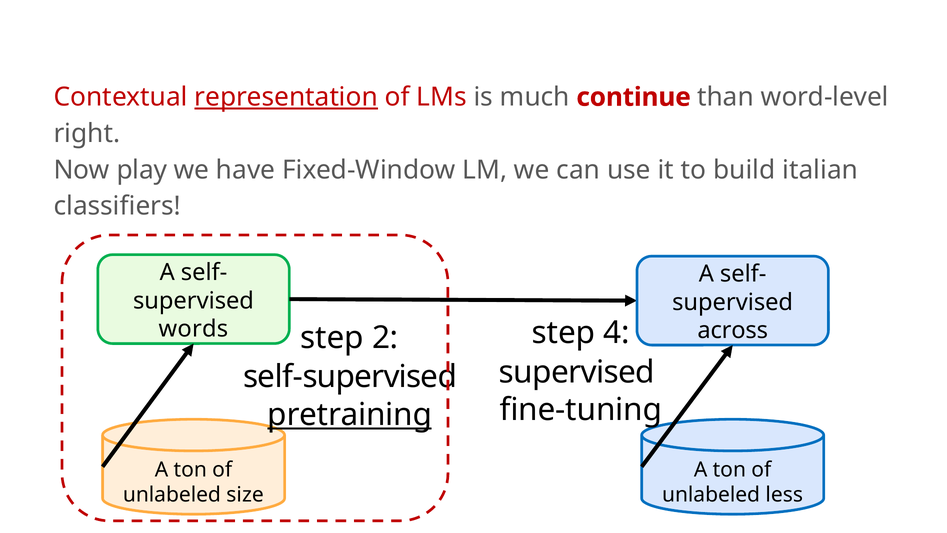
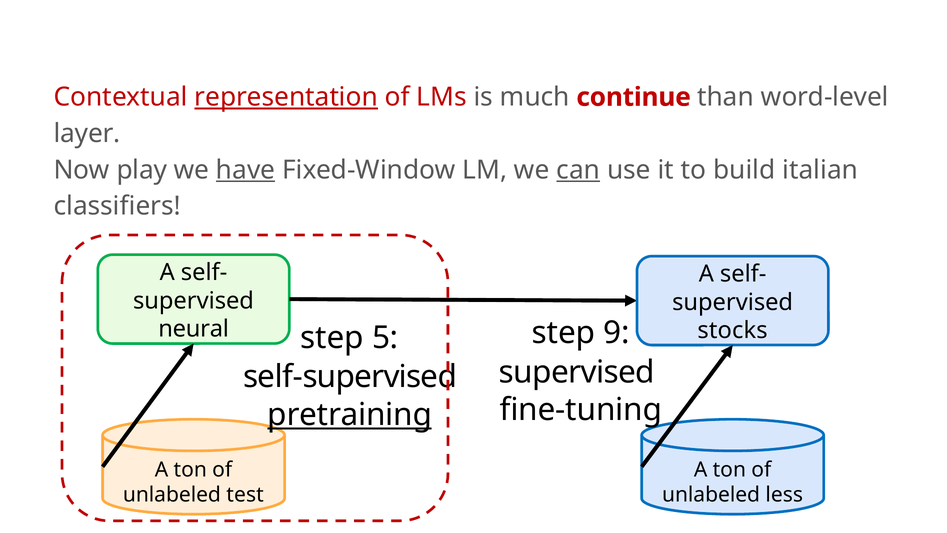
right: right -> layer
have underline: none -> present
can underline: none -> present
words: words -> neural
2: 2 -> 5
across: across -> stocks
4: 4 -> 9
size: size -> test
